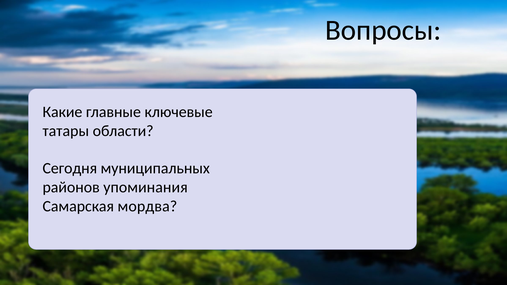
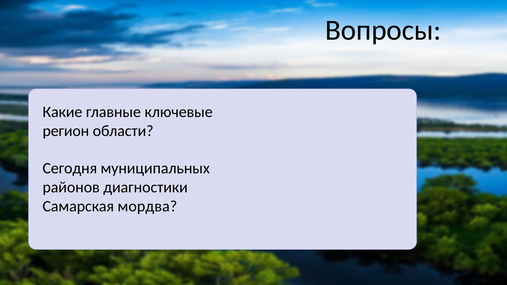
татары: татары -> регион
упоминания: упоминания -> диагностики
